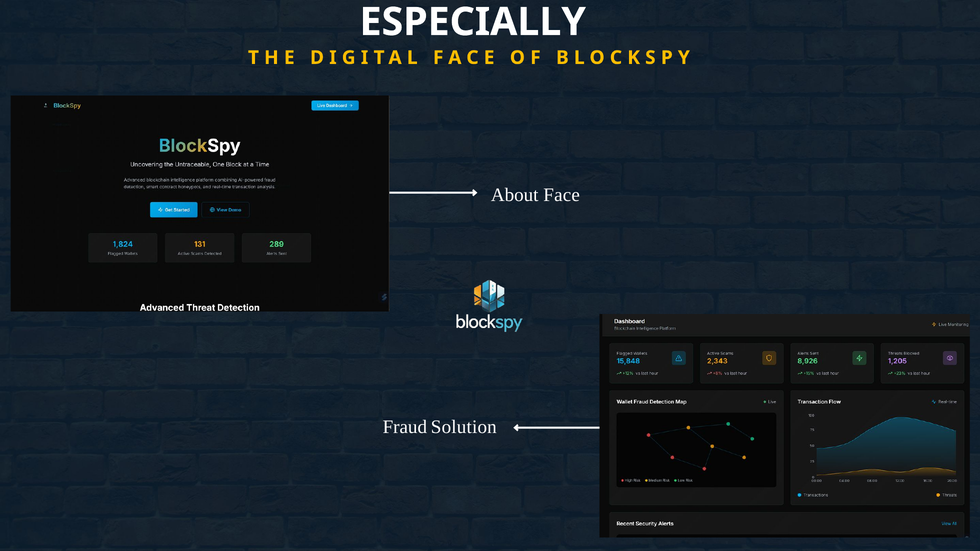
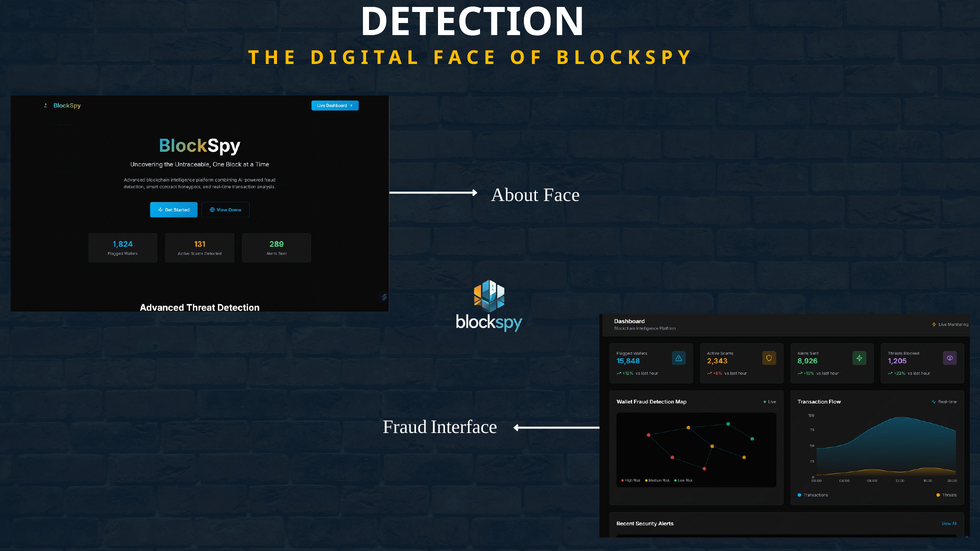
ESPECIALLY: ESPECIALLY -> DETECTION
Solution: Solution -> Interface
